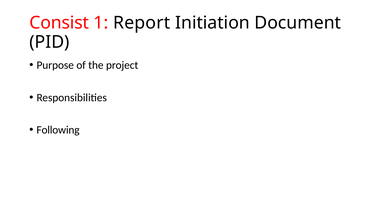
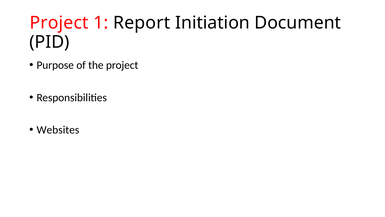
Consist at (59, 23): Consist -> Project
Following: Following -> Websites
